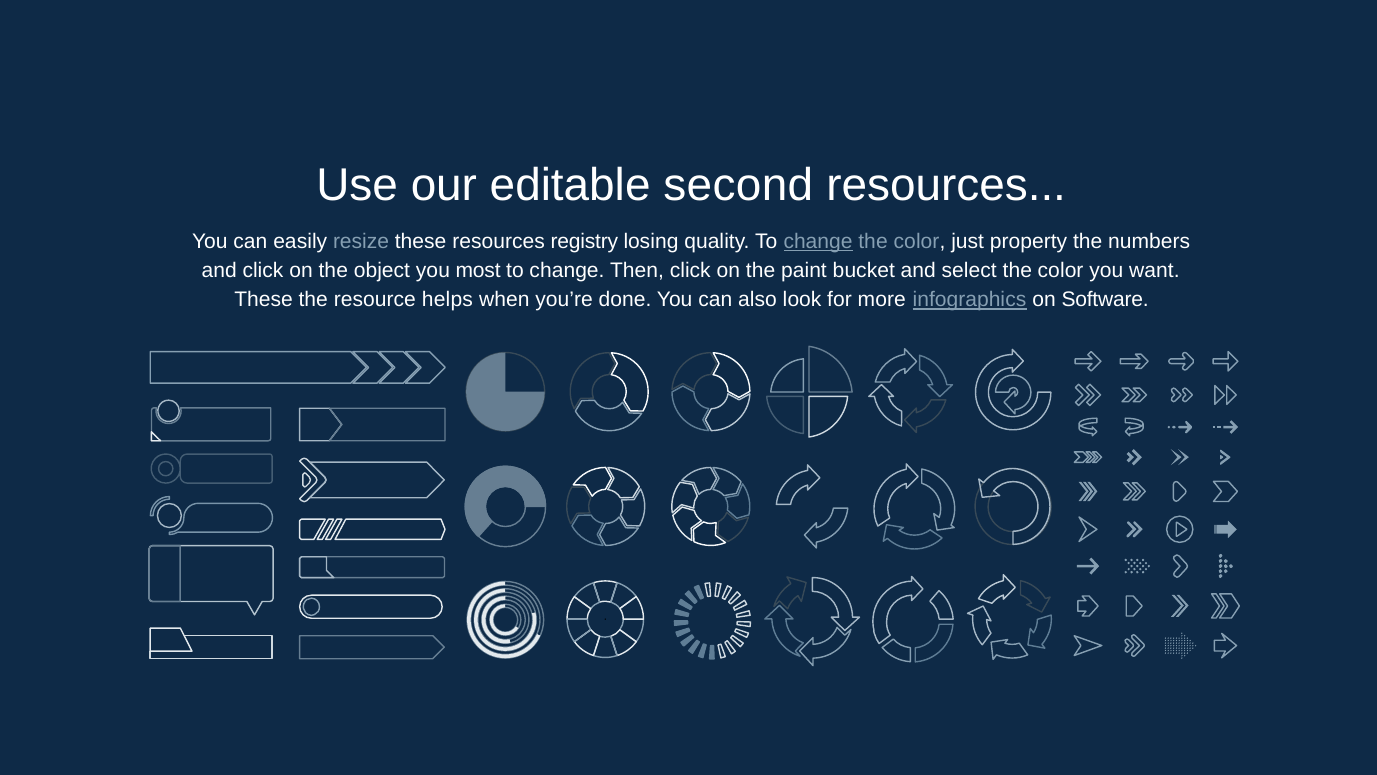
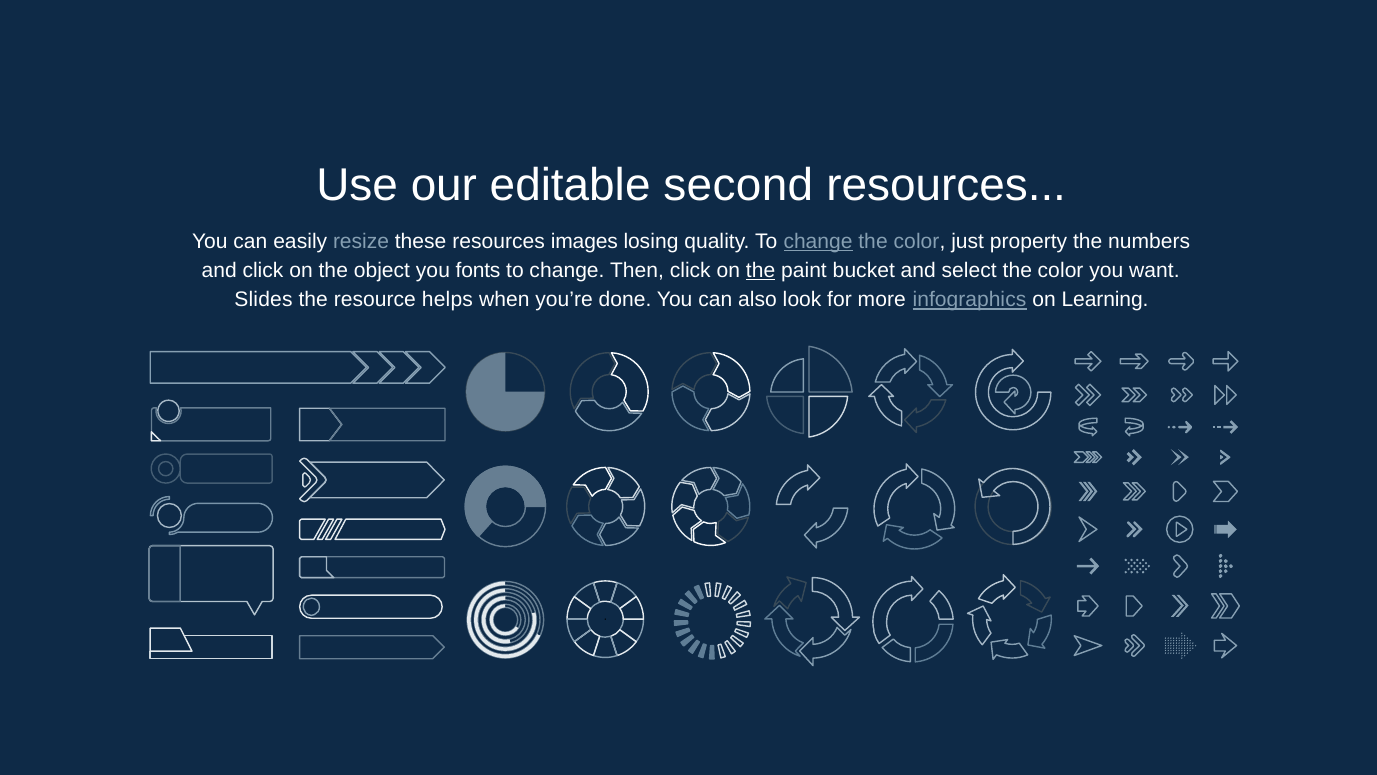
registry: registry -> images
most: most -> fonts
the at (761, 271) underline: none -> present
These at (264, 300): These -> Slides
Software: Software -> Learning
